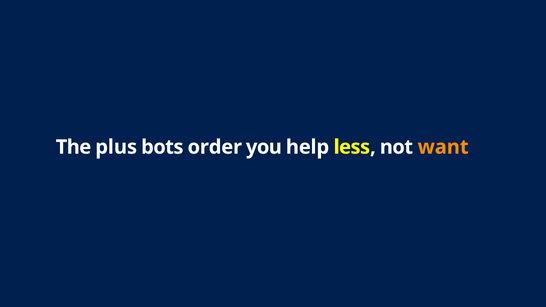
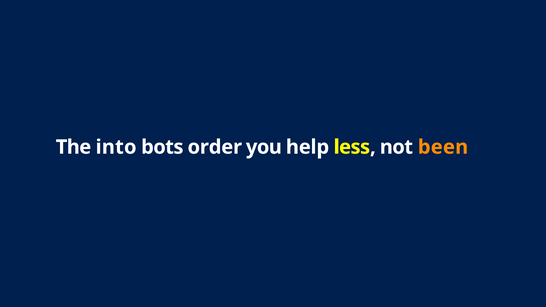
plus: plus -> into
want: want -> been
